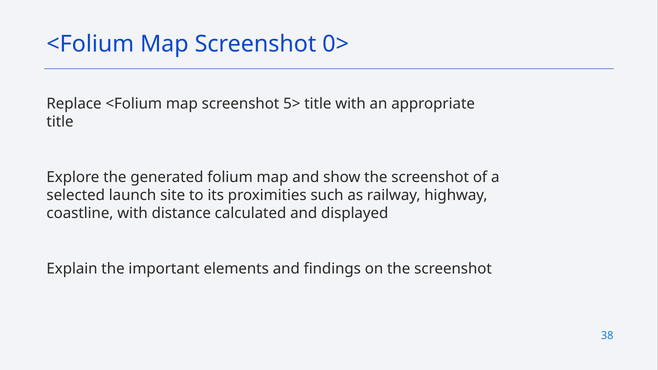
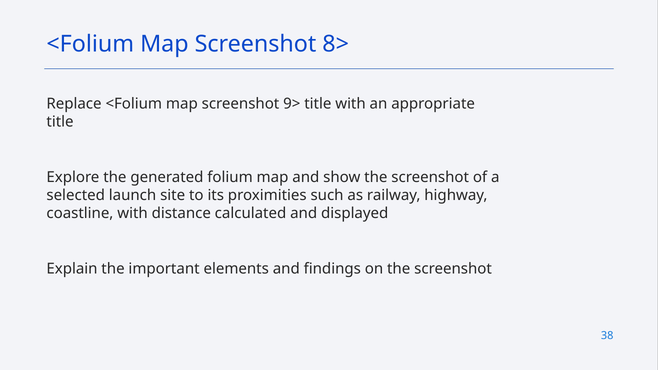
0>: 0> -> 8>
5>: 5> -> 9>
